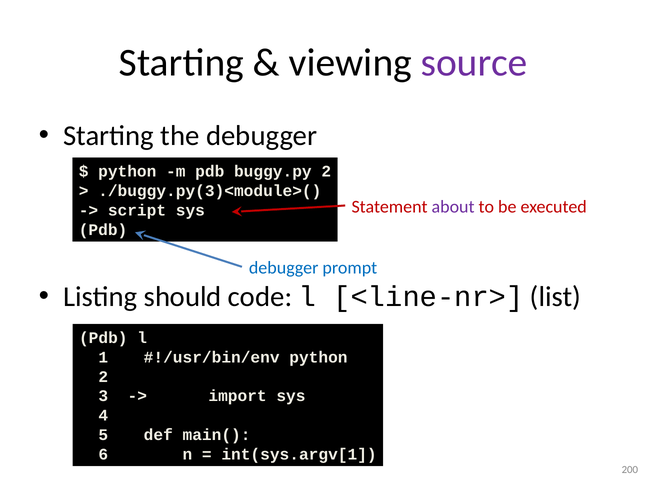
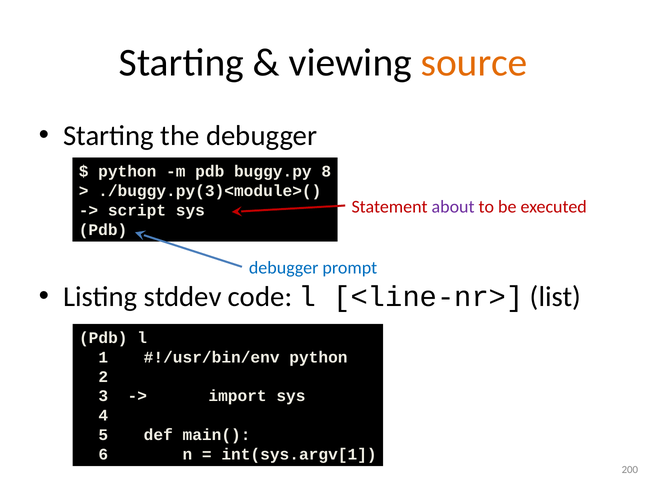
source colour: purple -> orange
buggy.py 2: 2 -> 8
should: should -> stddev
